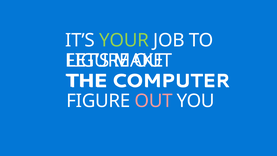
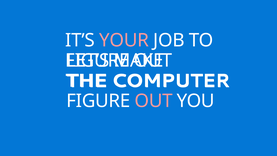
YOUR colour: light green -> pink
